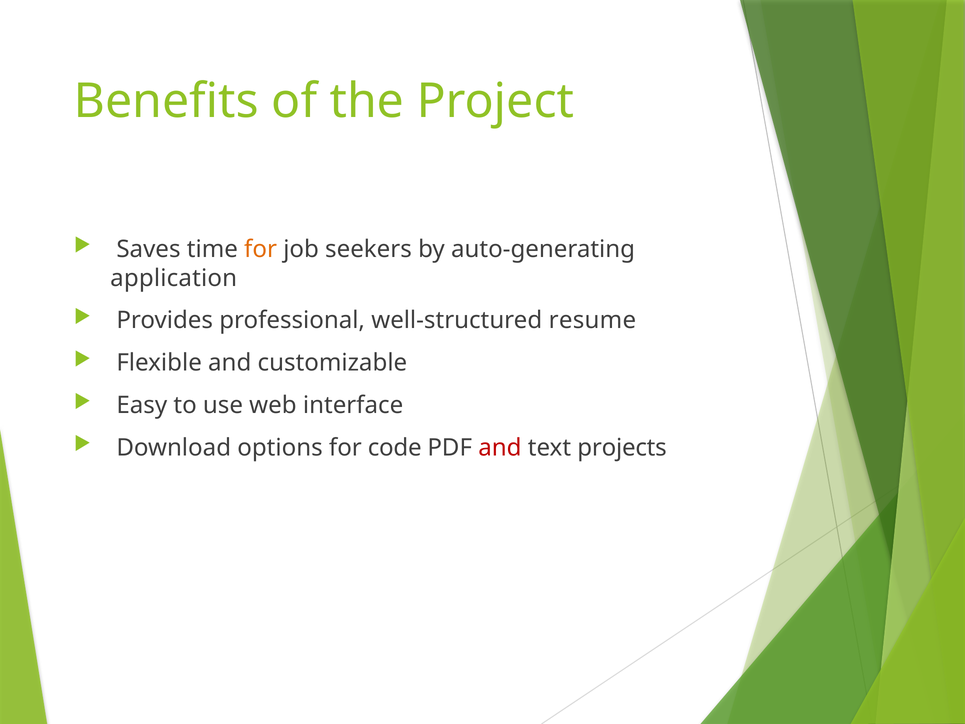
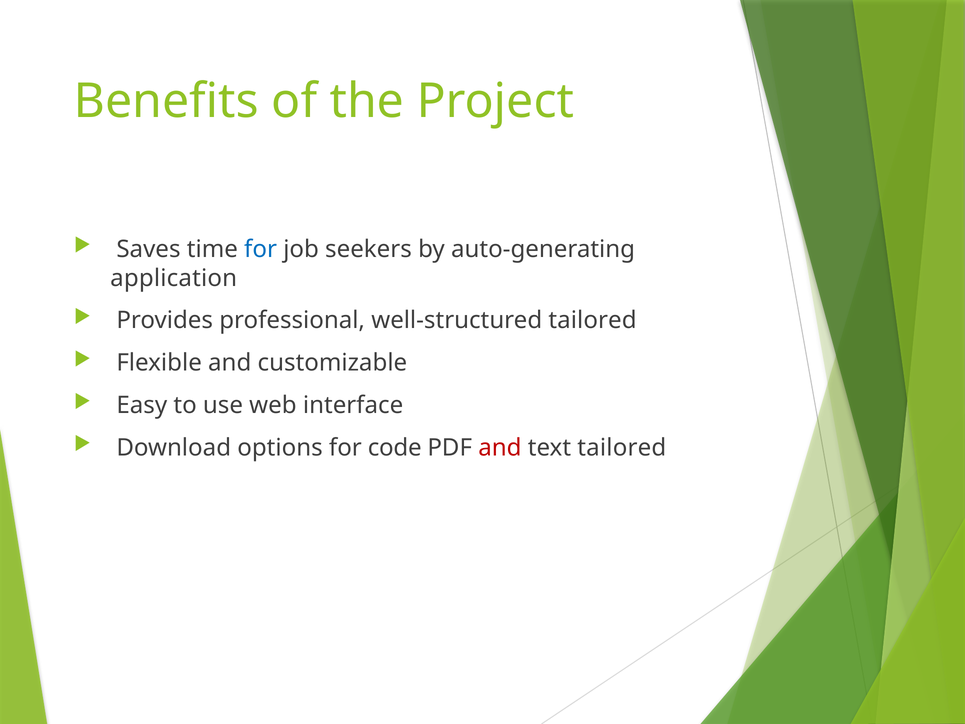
for at (261, 249) colour: orange -> blue
well-structured resume: resume -> tailored
text projects: projects -> tailored
